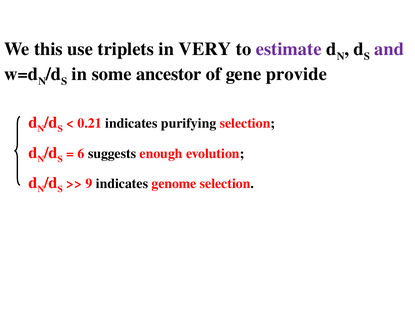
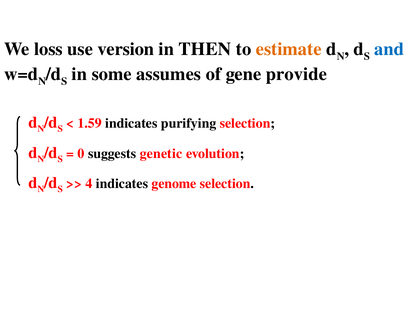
this: this -> loss
triplets: triplets -> version
VERY: VERY -> THEN
estimate colour: purple -> orange
and colour: purple -> blue
ancestor: ancestor -> assumes
0.21: 0.21 -> 1.59
6: 6 -> 0
enough: enough -> genetic
9: 9 -> 4
